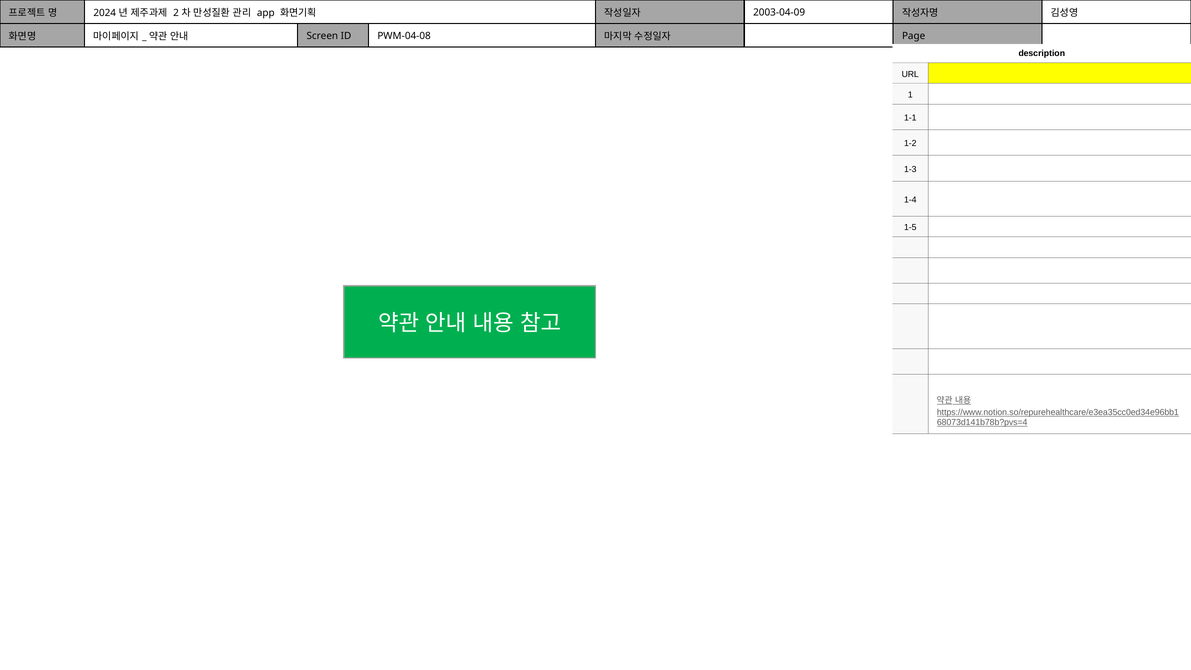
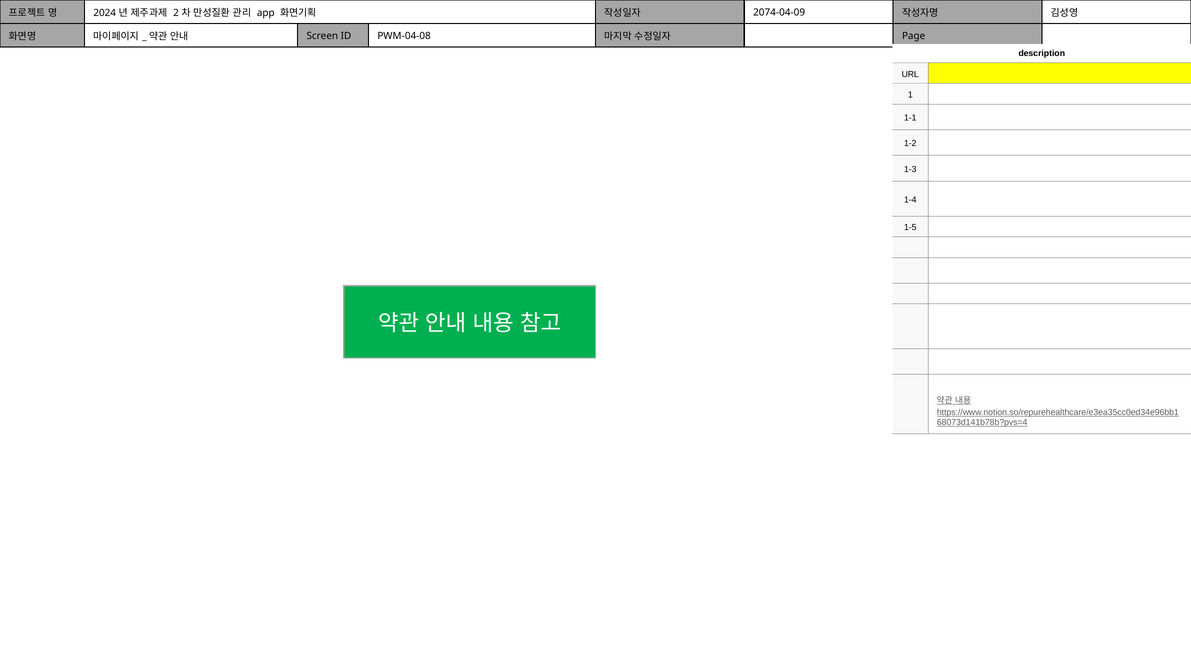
2003-04-09: 2003-04-09 -> 2074-04-09
